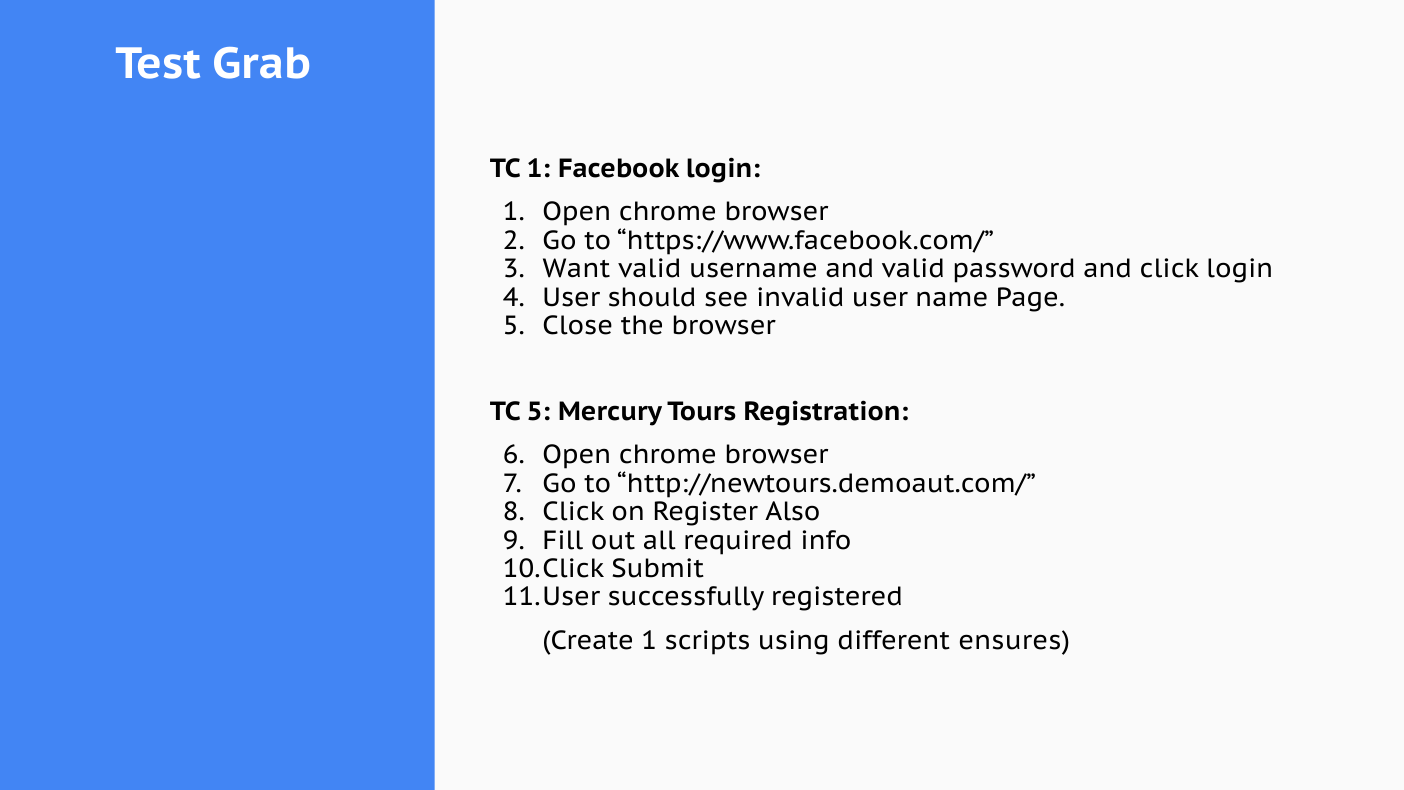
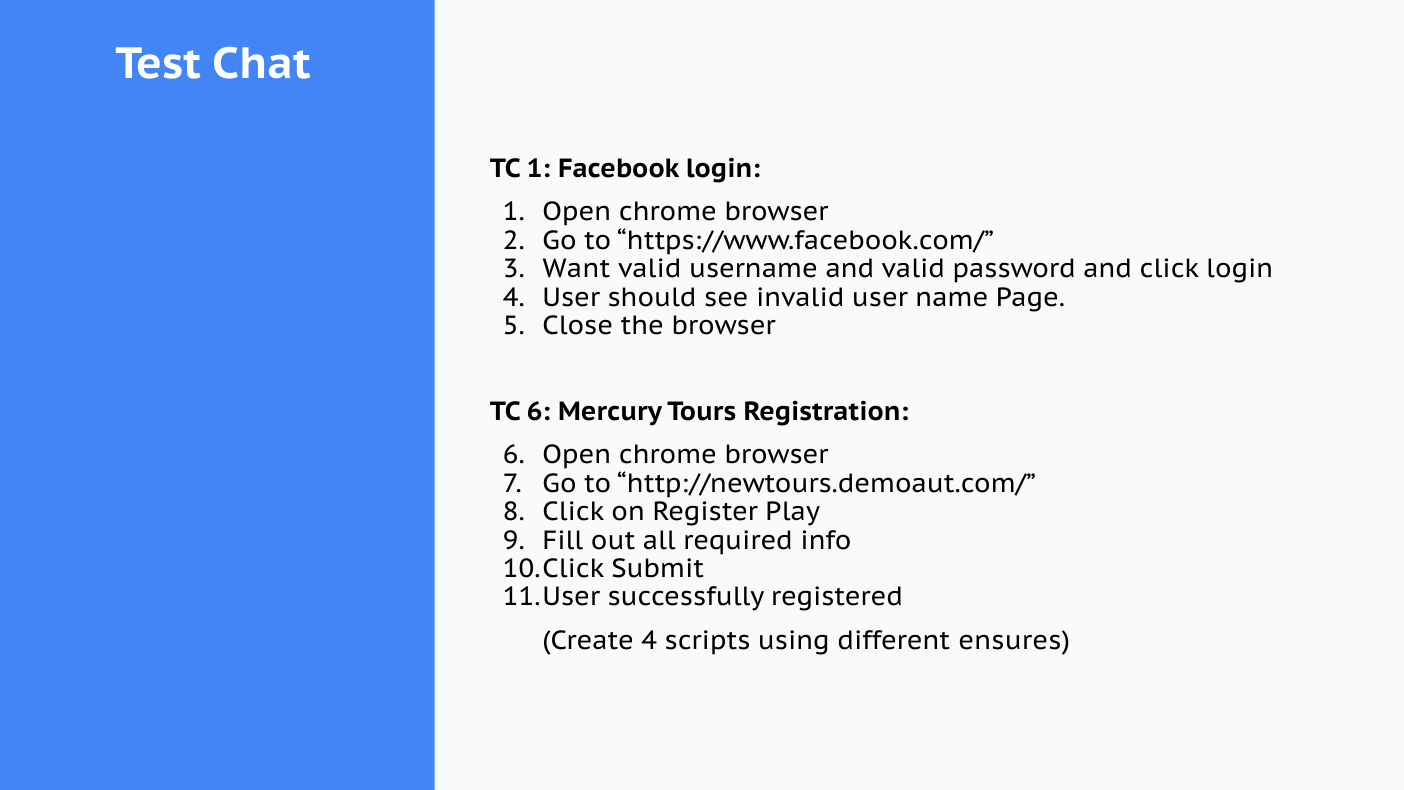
Grab: Grab -> Chat
TC 5: 5 -> 6
Also: Also -> Play
Create 1: 1 -> 4
